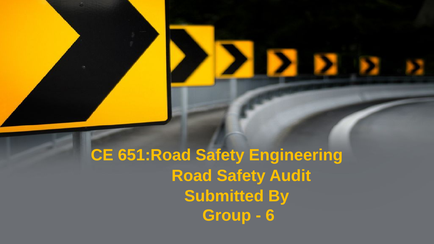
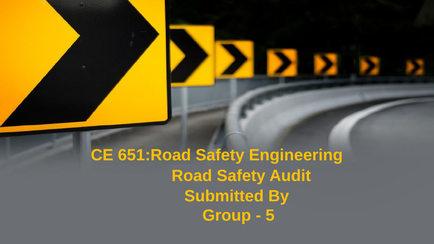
6: 6 -> 5
